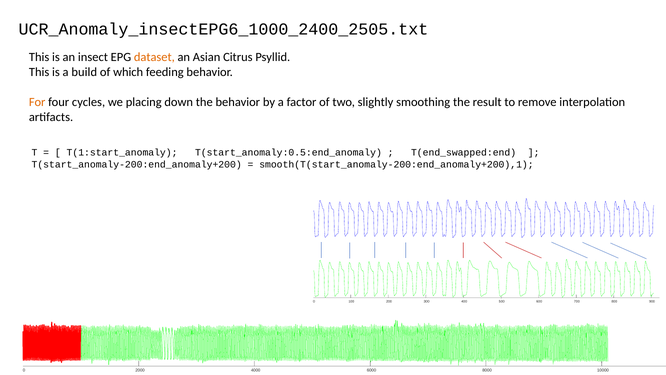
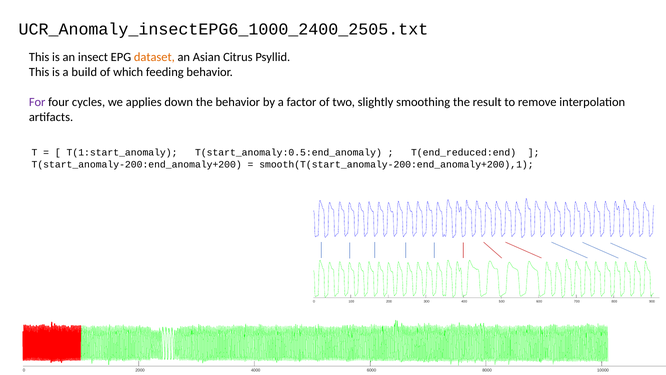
For colour: orange -> purple
placing: placing -> applies
T(end_swapped:end: T(end_swapped:end -> T(end_reduced:end
